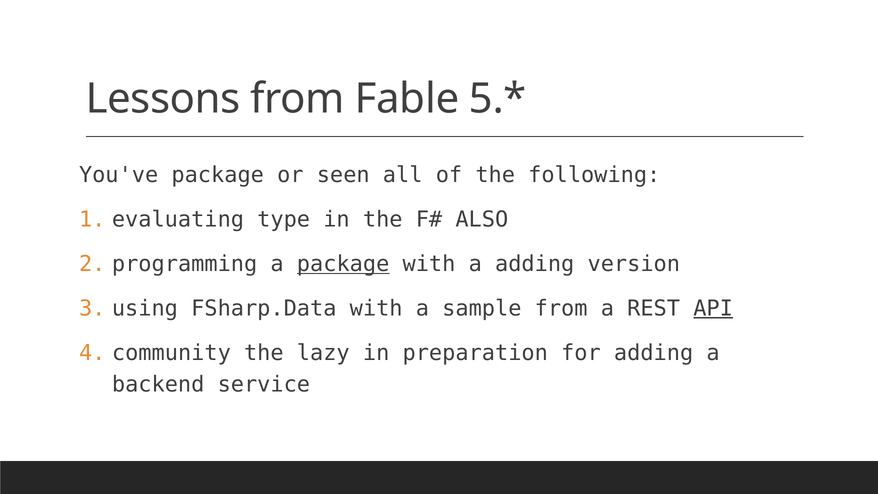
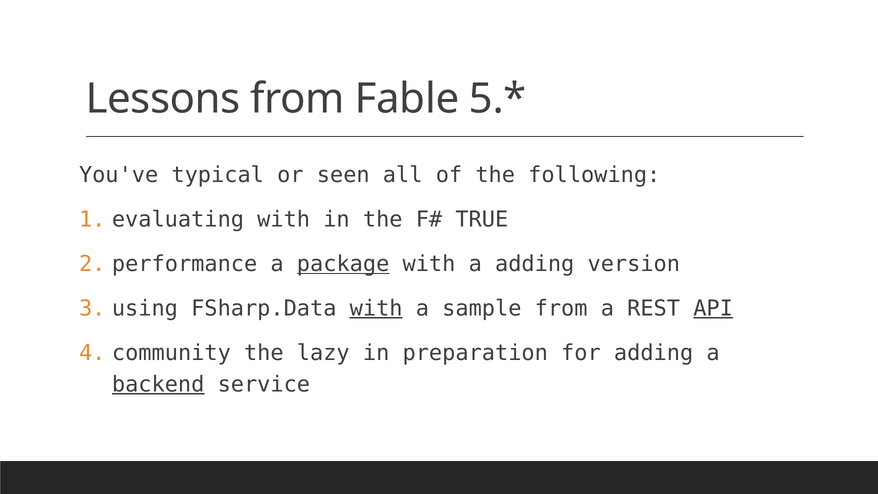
You've package: package -> typical
evaluating type: type -> with
ALSO: ALSO -> TRUE
programming: programming -> performance
with at (376, 308) underline: none -> present
backend underline: none -> present
